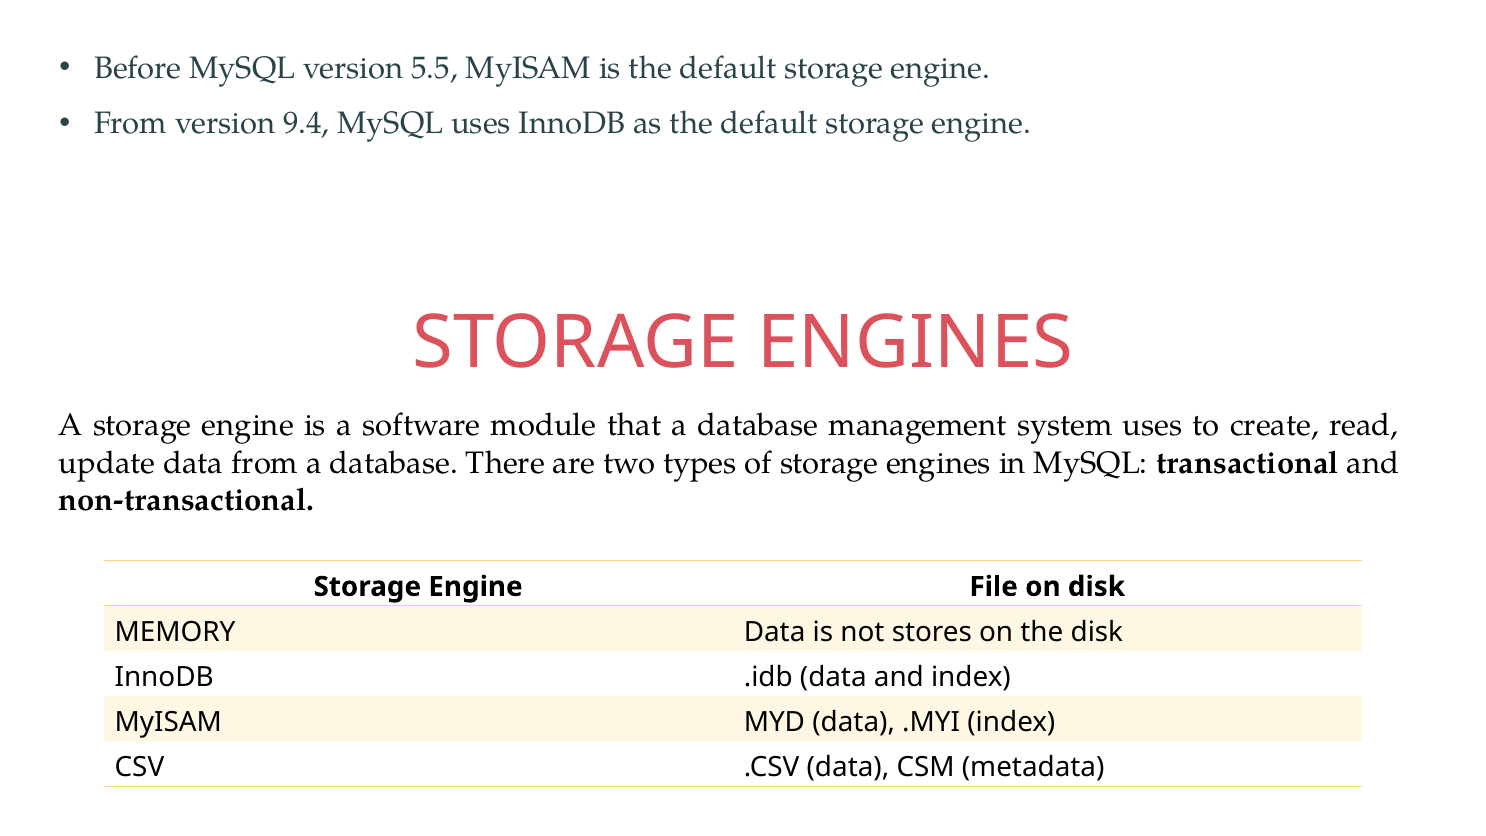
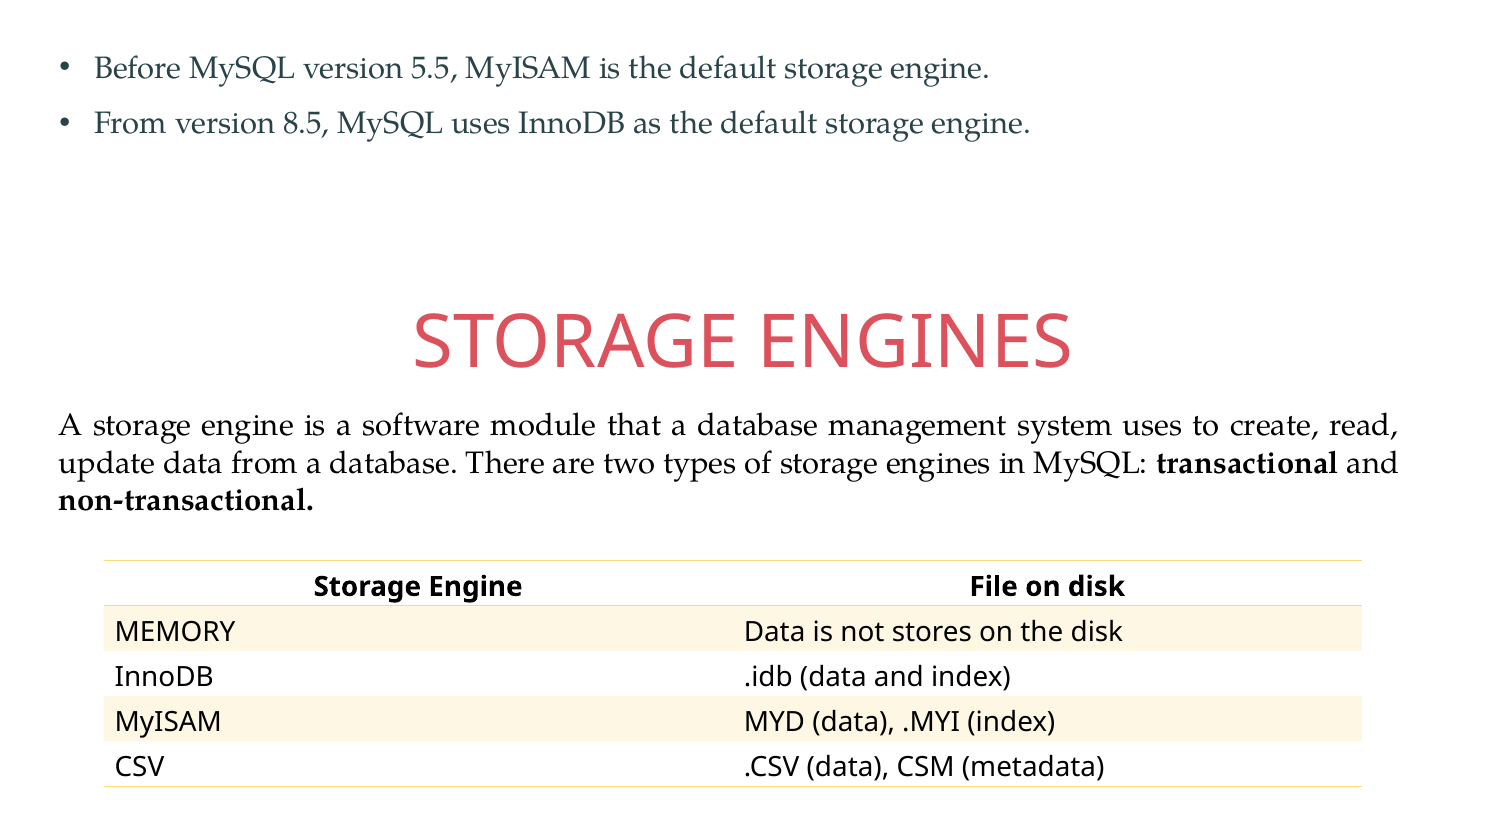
9.4: 9.4 -> 8.5
